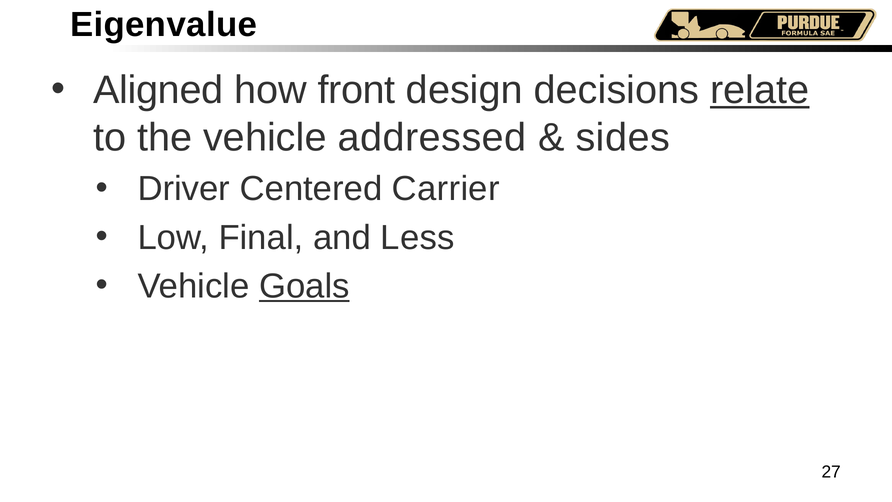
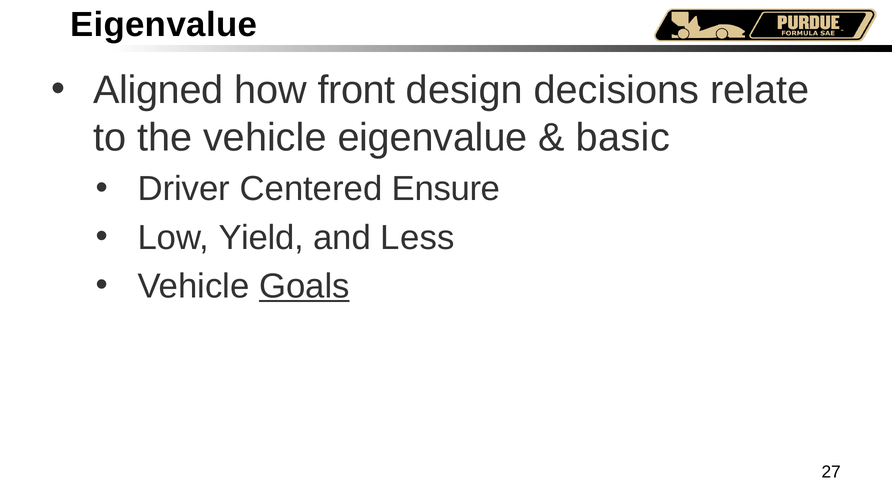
relate underline: present -> none
vehicle addressed: addressed -> eigenvalue
sides: sides -> basic
Carrier: Carrier -> Ensure
Final: Final -> Yield
